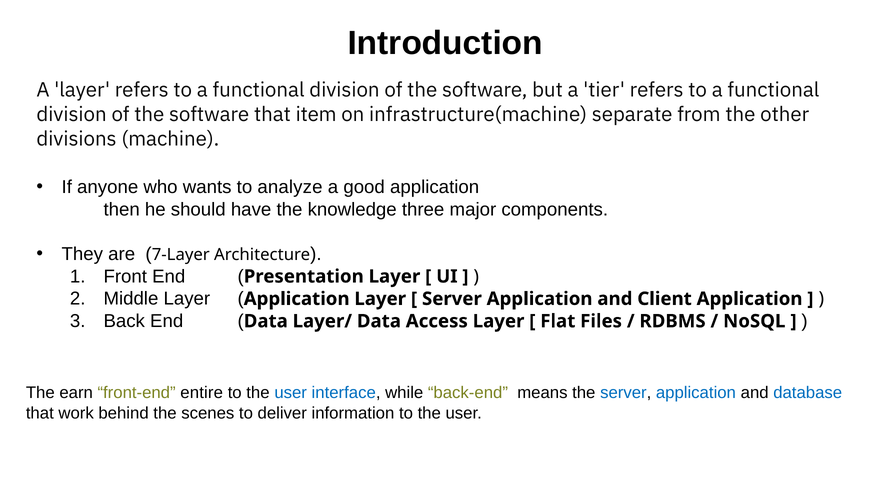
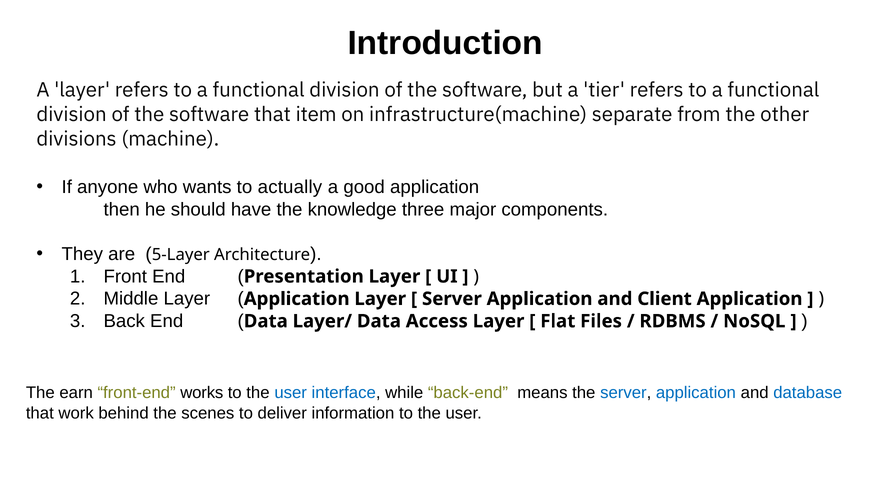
analyze: analyze -> actually
7-Layer: 7-Layer -> 5-Layer
entire: entire -> works
